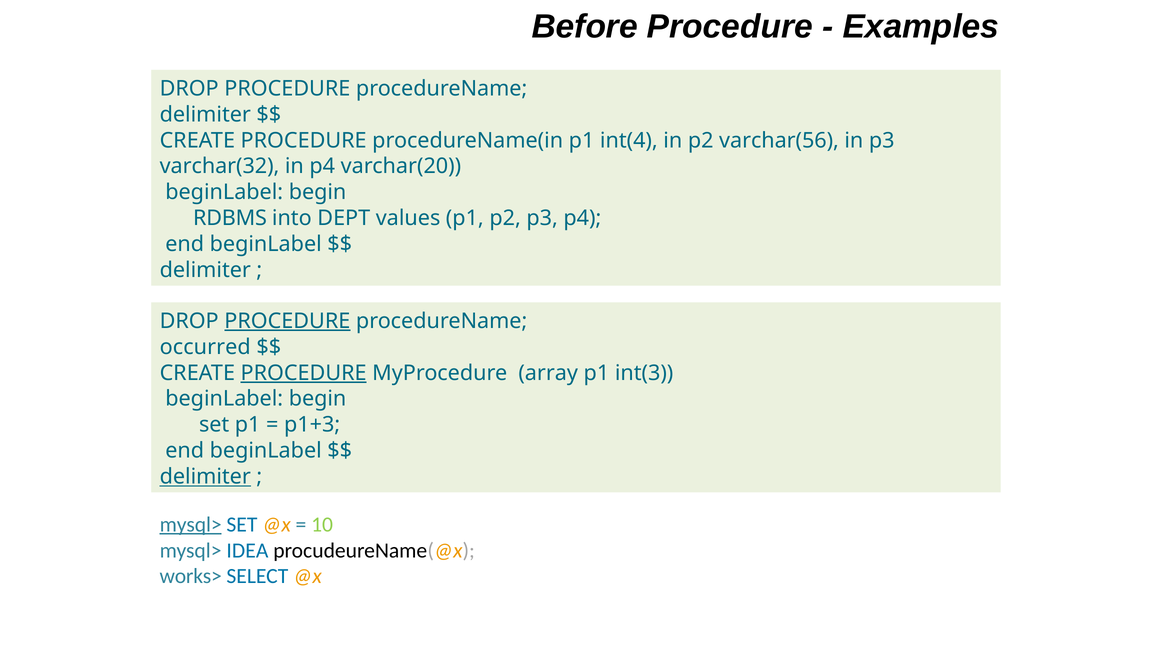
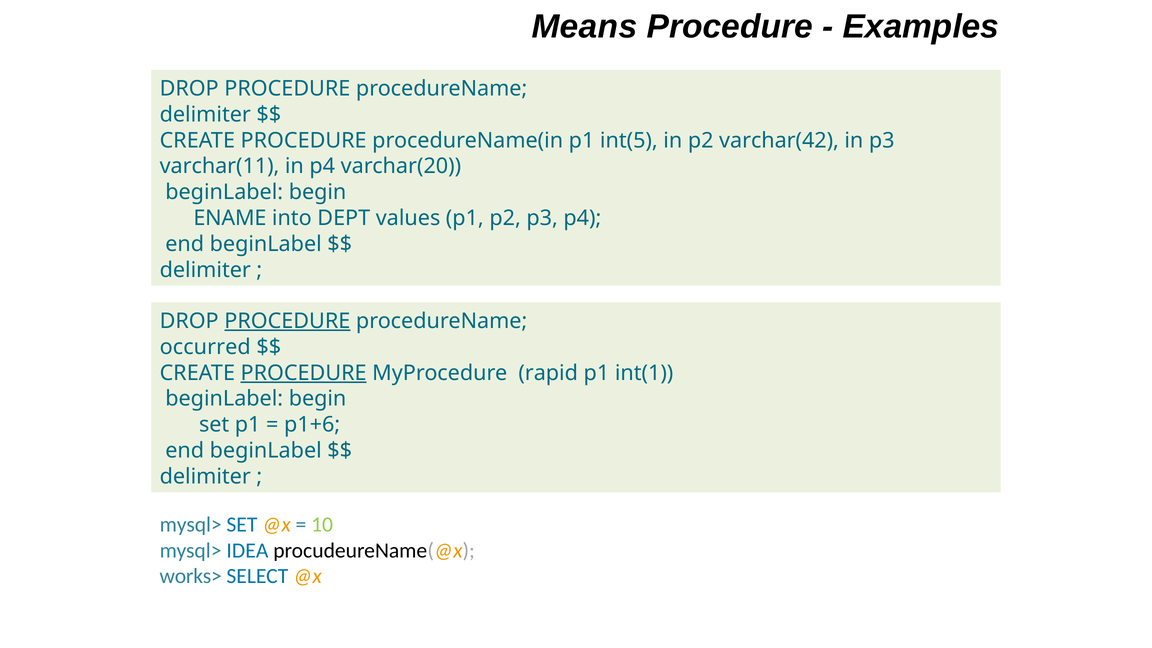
Before: Before -> Means
int(4: int(4 -> int(5
varchar(56: varchar(56 -> varchar(42
varchar(32: varchar(32 -> varchar(11
RDBMS: RDBMS -> ENAME
array: array -> rapid
int(3: int(3 -> int(1
p1+3: p1+3 -> p1+6
delimiter at (205, 477) underline: present -> none
mysql> at (191, 525) underline: present -> none
